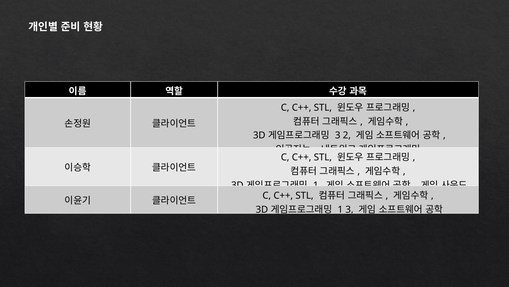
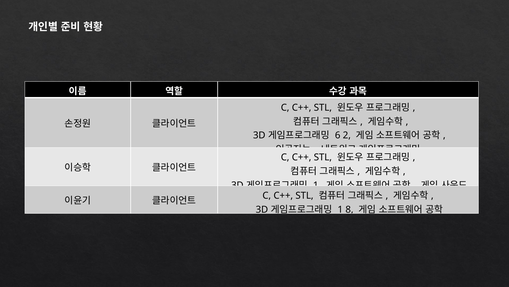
3 at (338, 135): 3 -> 6
1 3: 3 -> 8
